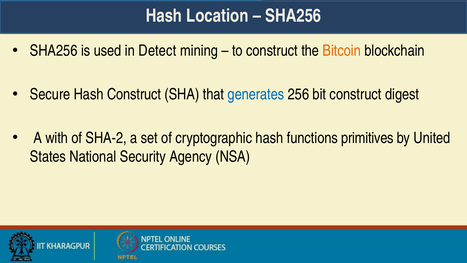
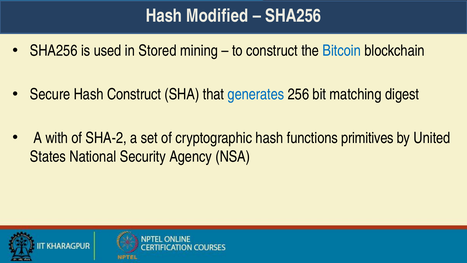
Location: Location -> Modified
Detect: Detect -> Stored
Bitcoin colour: orange -> blue
bit construct: construct -> matching
